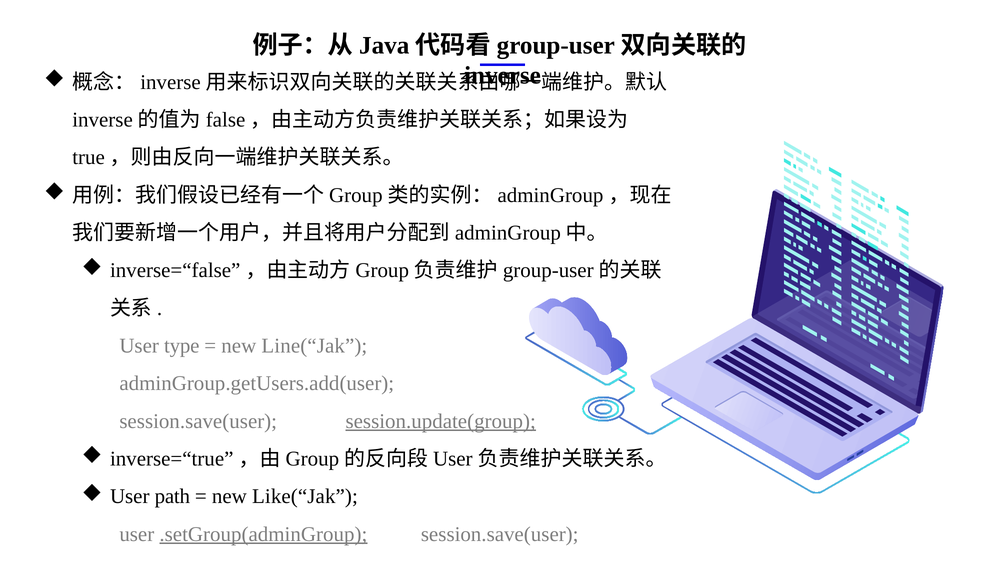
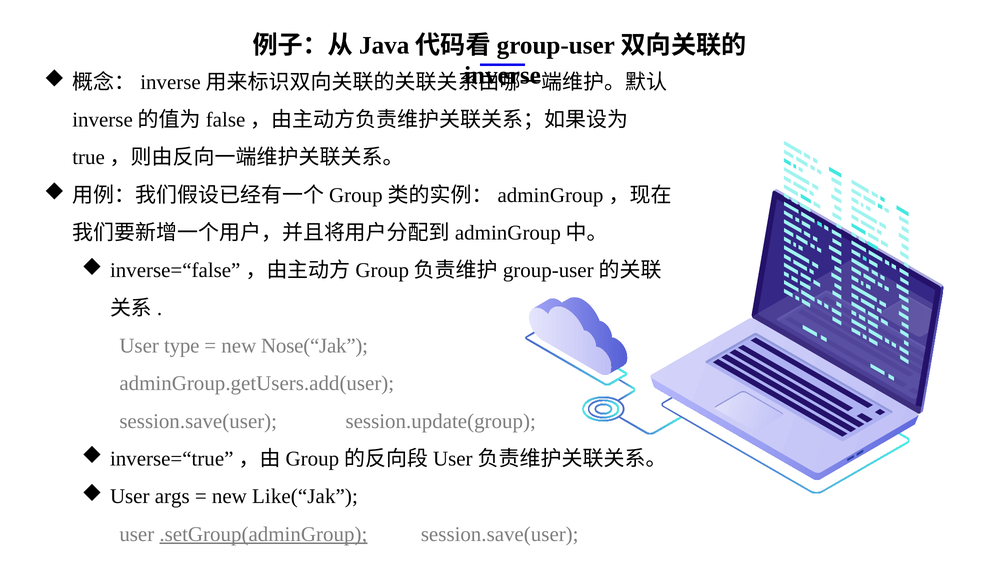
Line(“Jak: Line(“Jak -> Nose(“Jak
session.update(group underline: present -> none
path: path -> args
